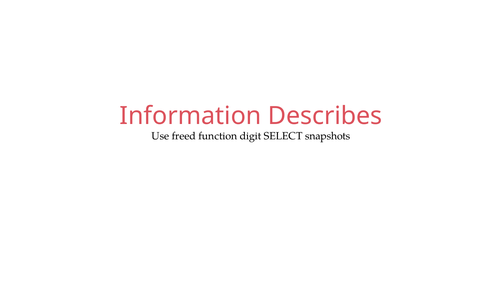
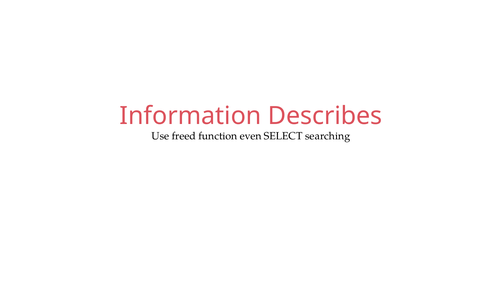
digit: digit -> even
snapshots: snapshots -> searching
